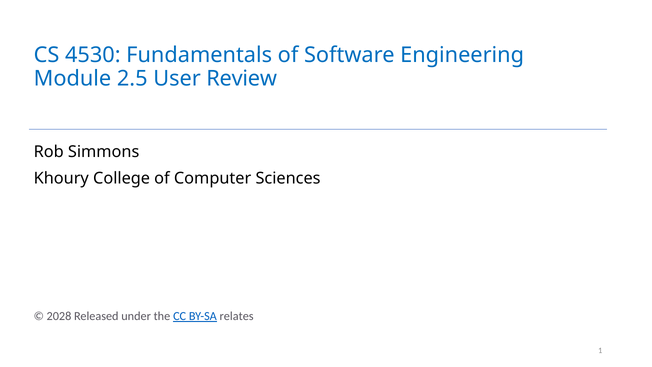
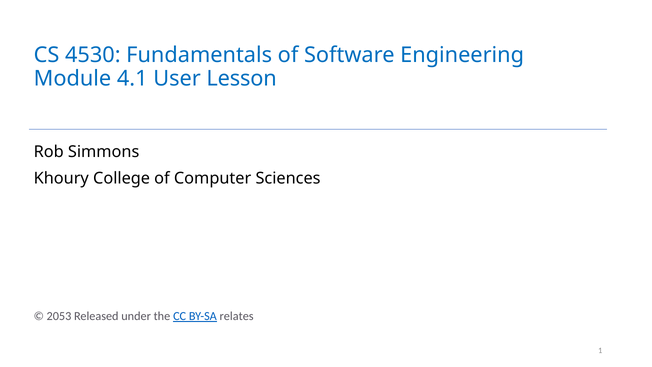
2.5: 2.5 -> 4.1
Review: Review -> Lesson
2028: 2028 -> 2053
